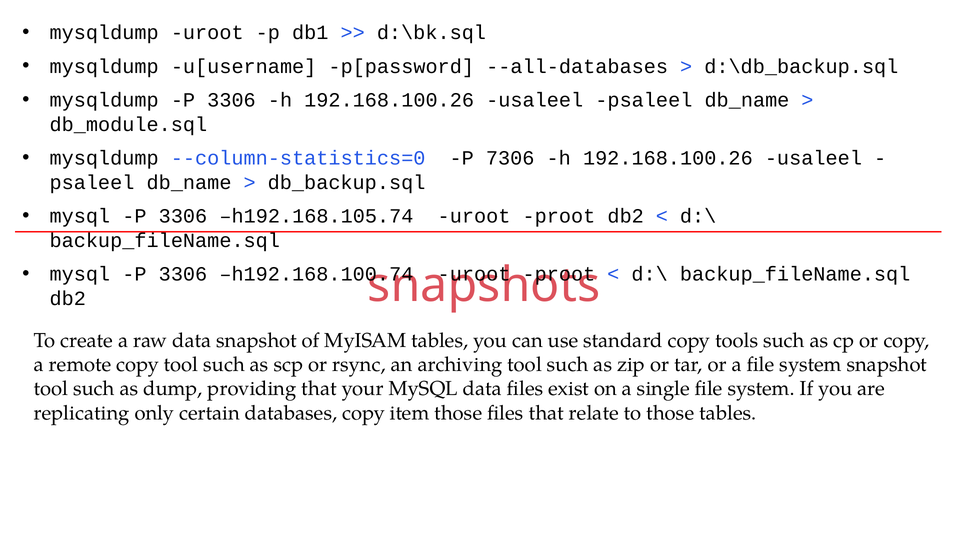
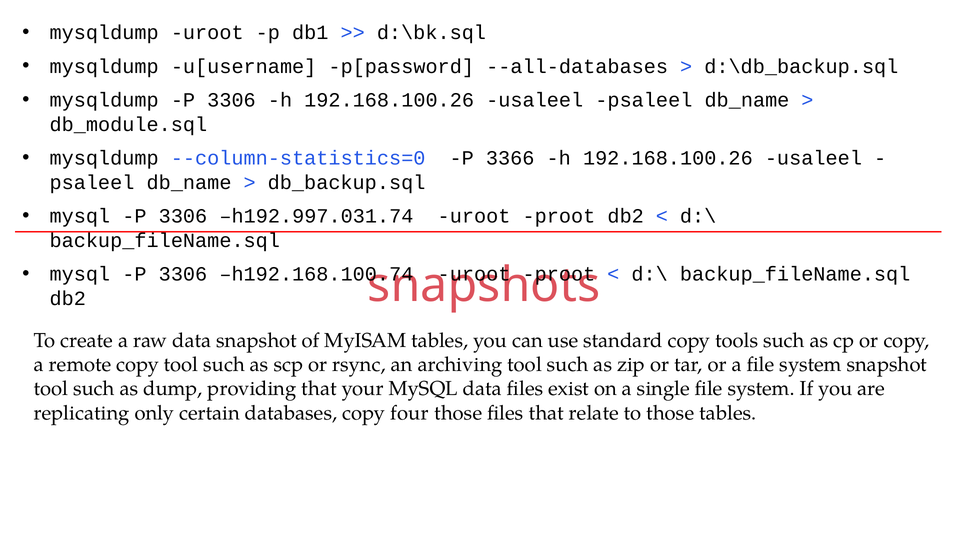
7306: 7306 -> 3366
h192.168.105.74: h192.168.105.74 -> h192.997.031.74
item: item -> four
